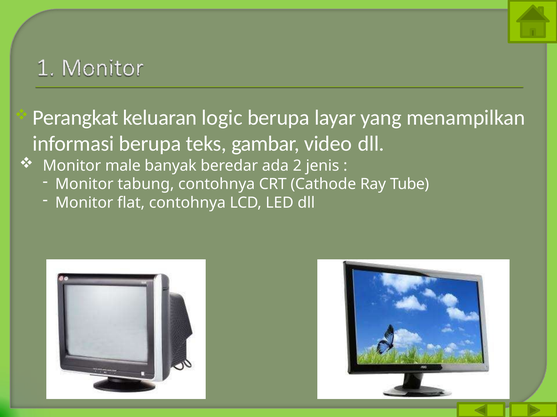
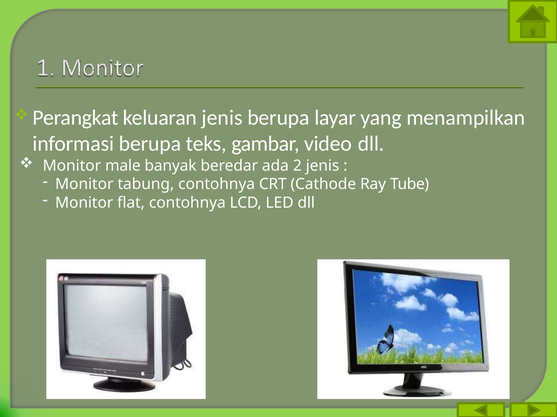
keluaran logic: logic -> jenis
